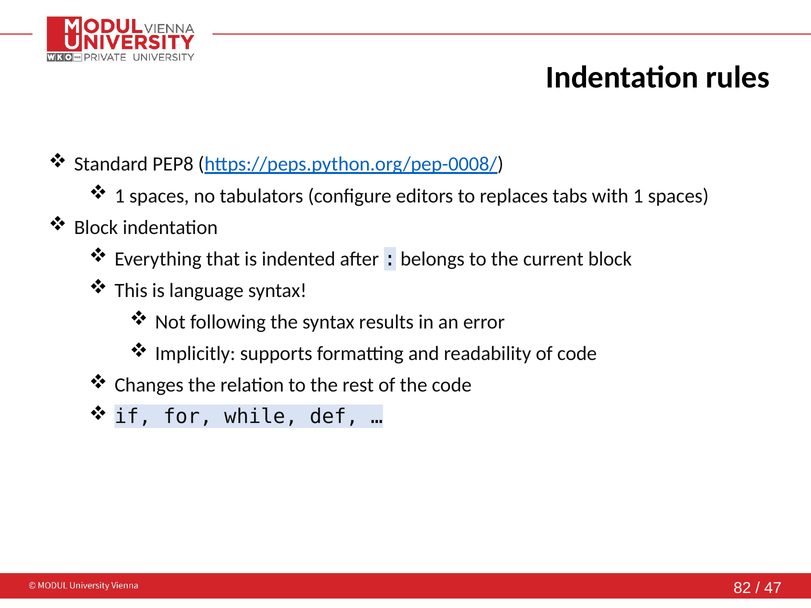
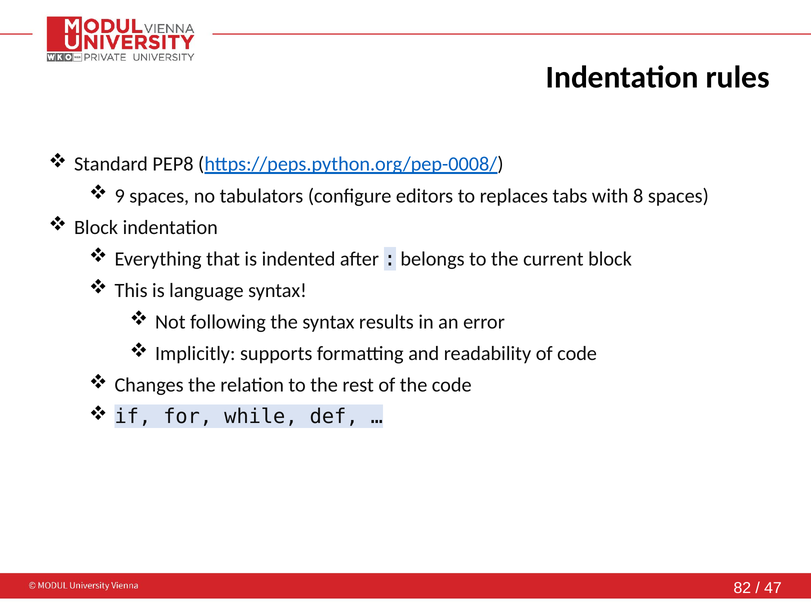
1 at (120, 196): 1 -> 9
with 1: 1 -> 8
